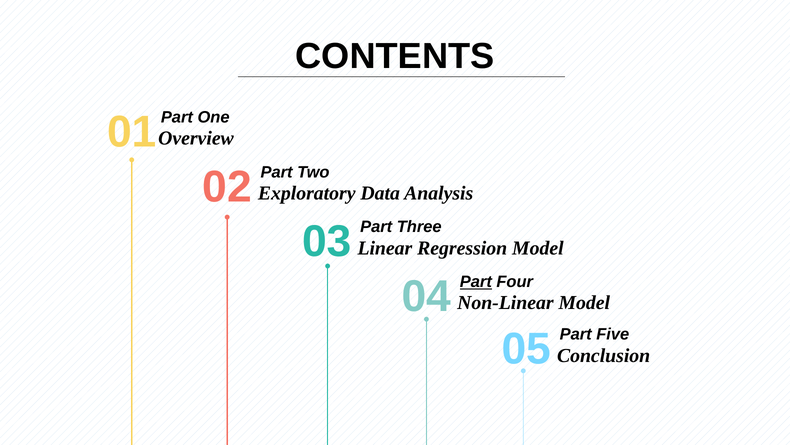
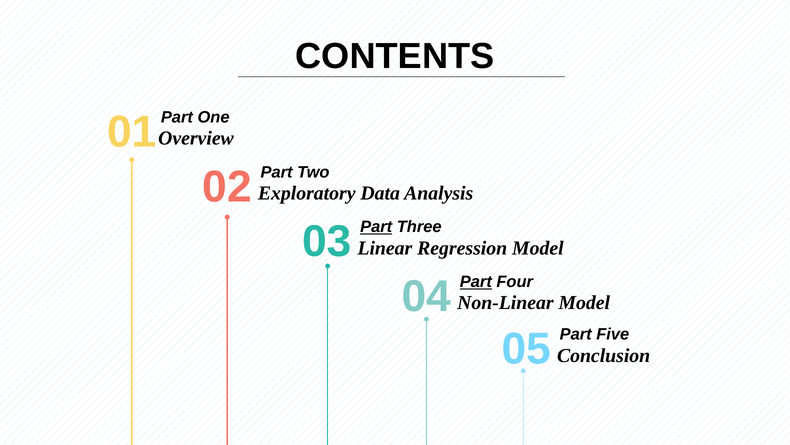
Part at (376, 227) underline: none -> present
